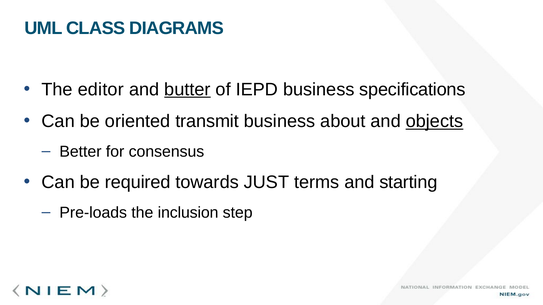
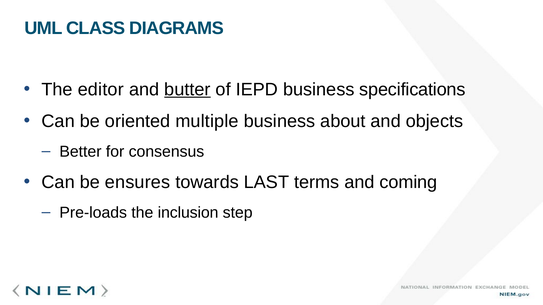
transmit: transmit -> multiple
objects underline: present -> none
required: required -> ensures
JUST: JUST -> LAST
starting: starting -> coming
